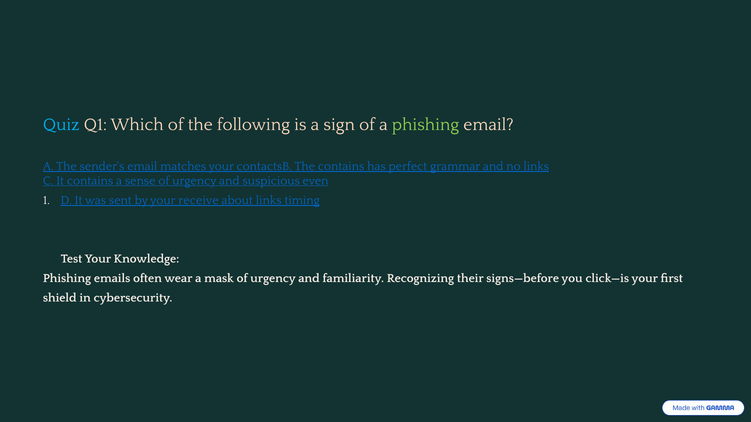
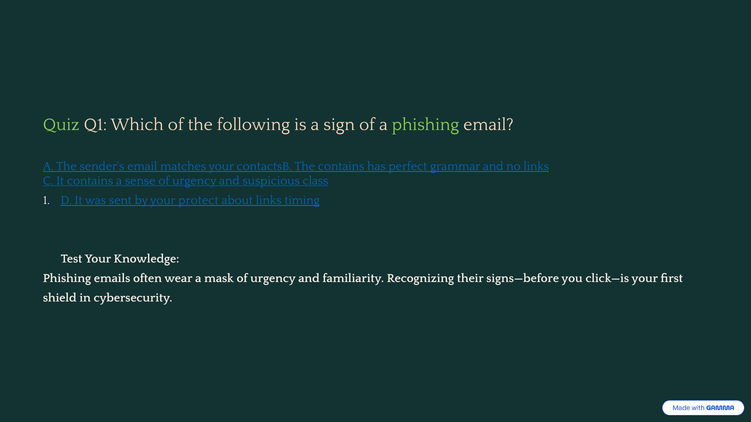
Quiz colour: light blue -> light green
even: even -> class
receive: receive -> protect
